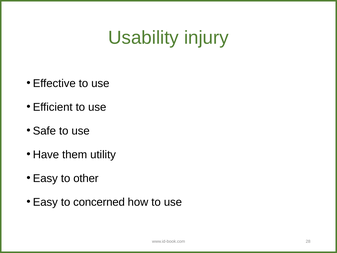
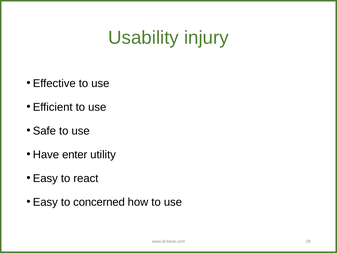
them: them -> enter
other: other -> react
